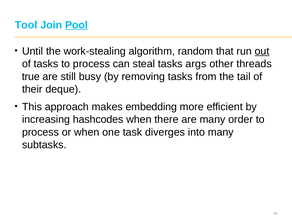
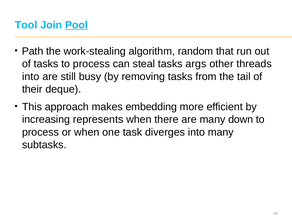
Until: Until -> Path
out underline: present -> none
true at (31, 77): true -> into
hashcodes: hashcodes -> represents
order: order -> down
